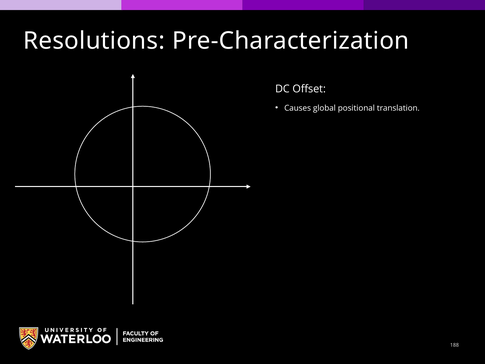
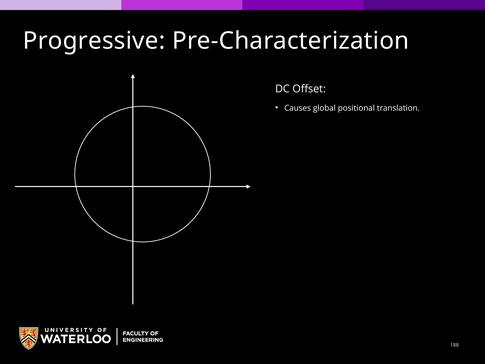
Resolutions: Resolutions -> Progressive
